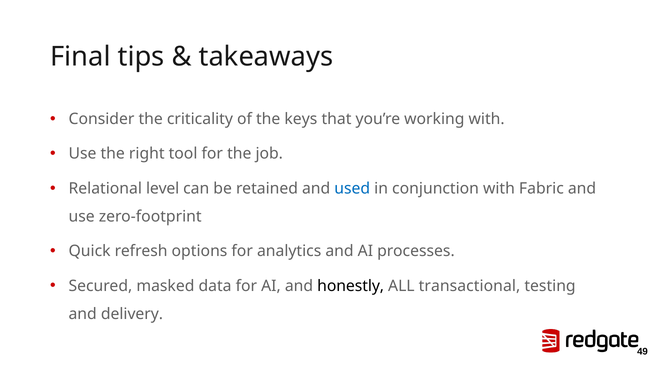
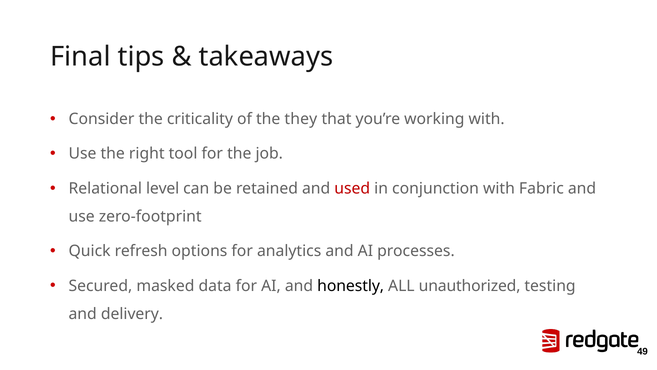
keys: keys -> they
used colour: blue -> red
transactional: transactional -> unauthorized
